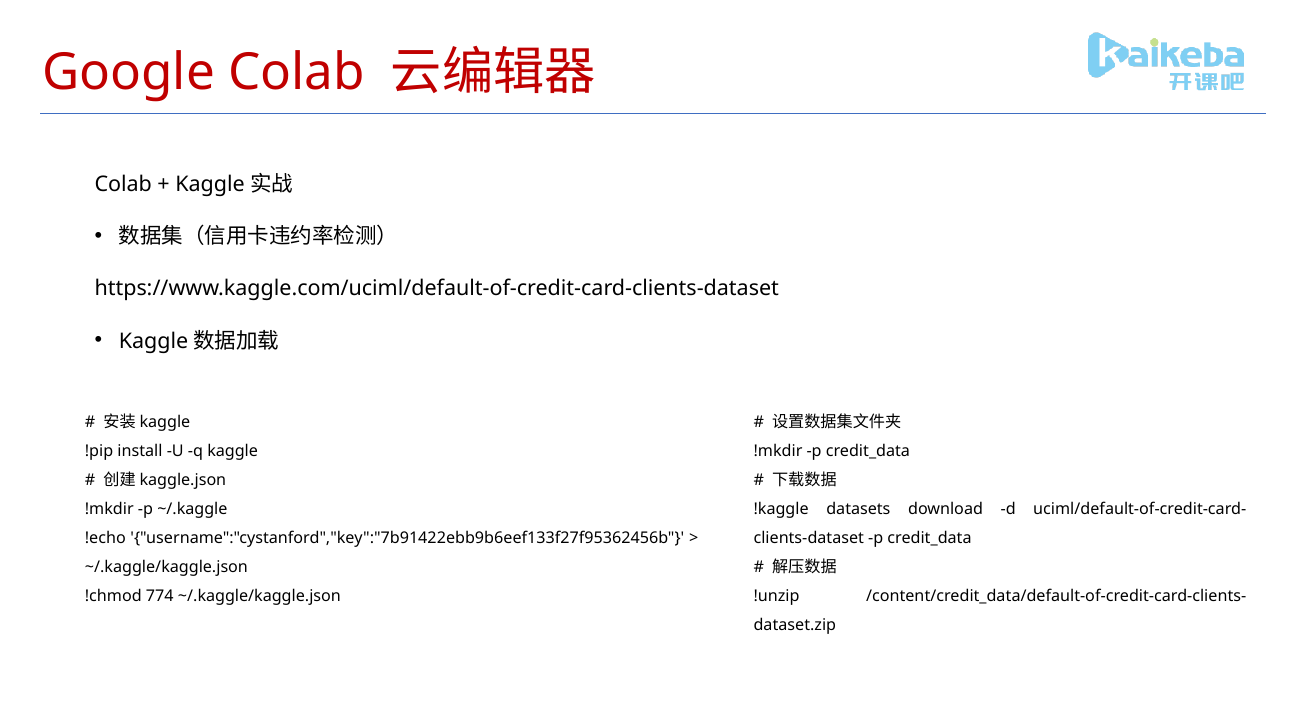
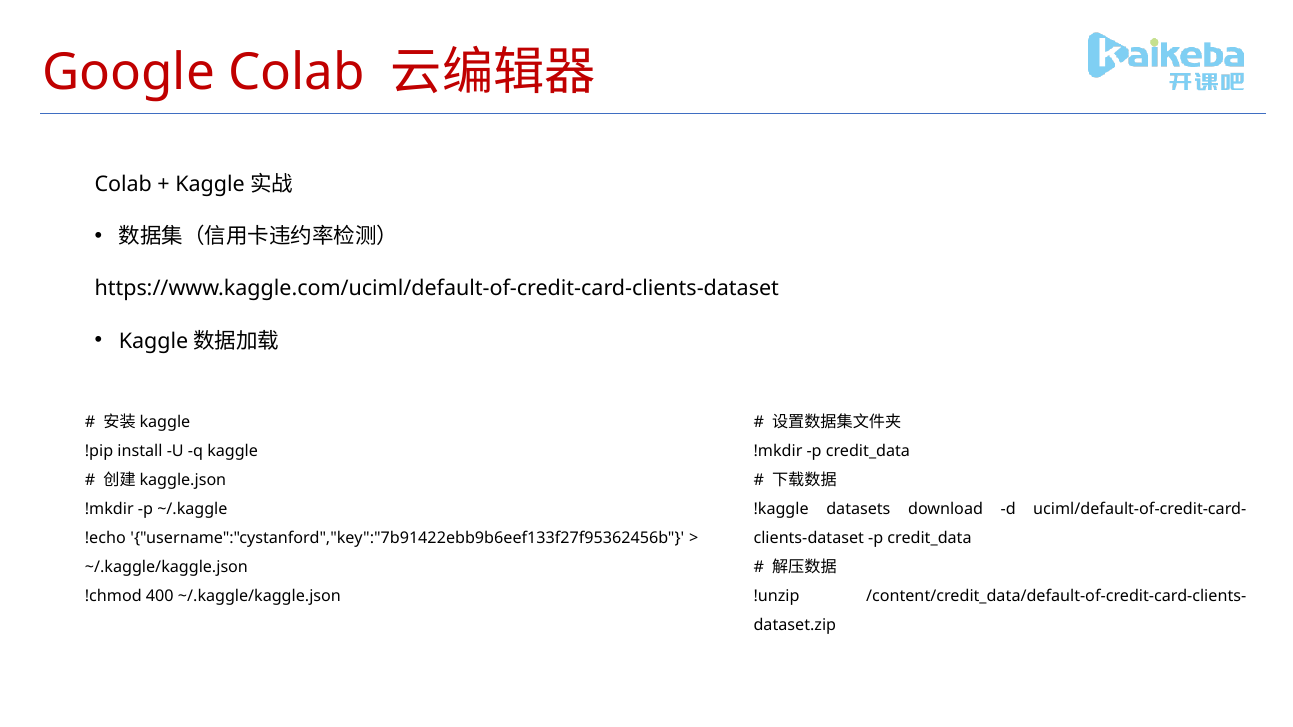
774: 774 -> 400
